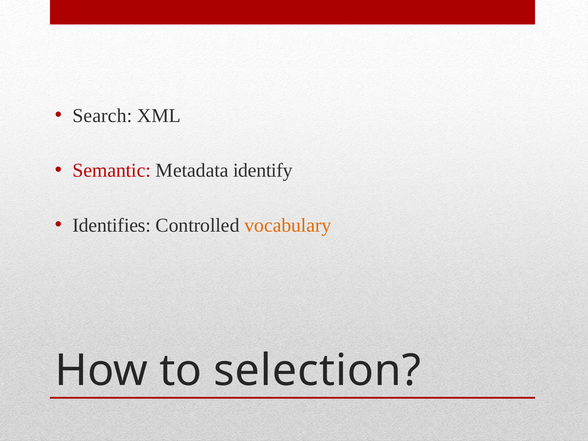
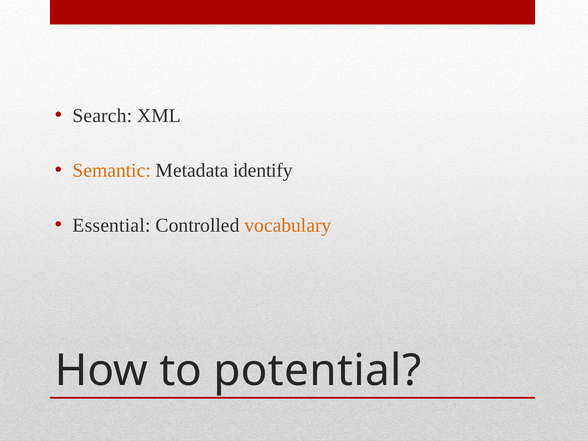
Semantic colour: red -> orange
Identifies: Identifies -> Essential
selection: selection -> potential
